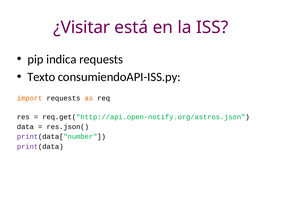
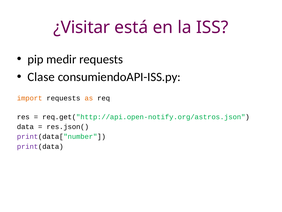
indica: indica -> medir
Texto: Texto -> Clase
